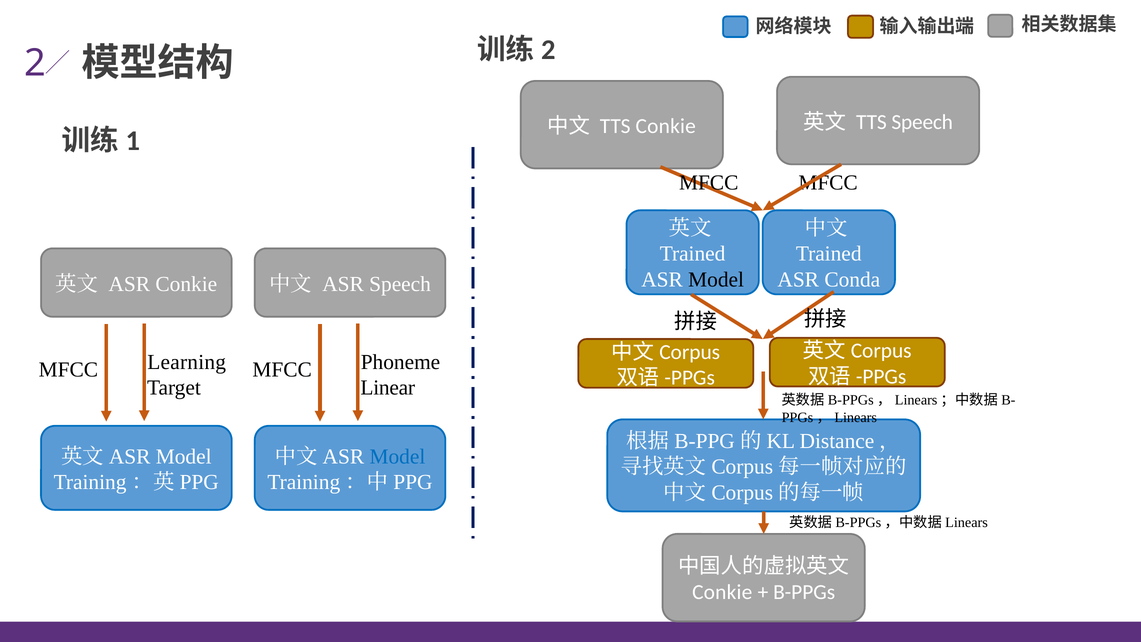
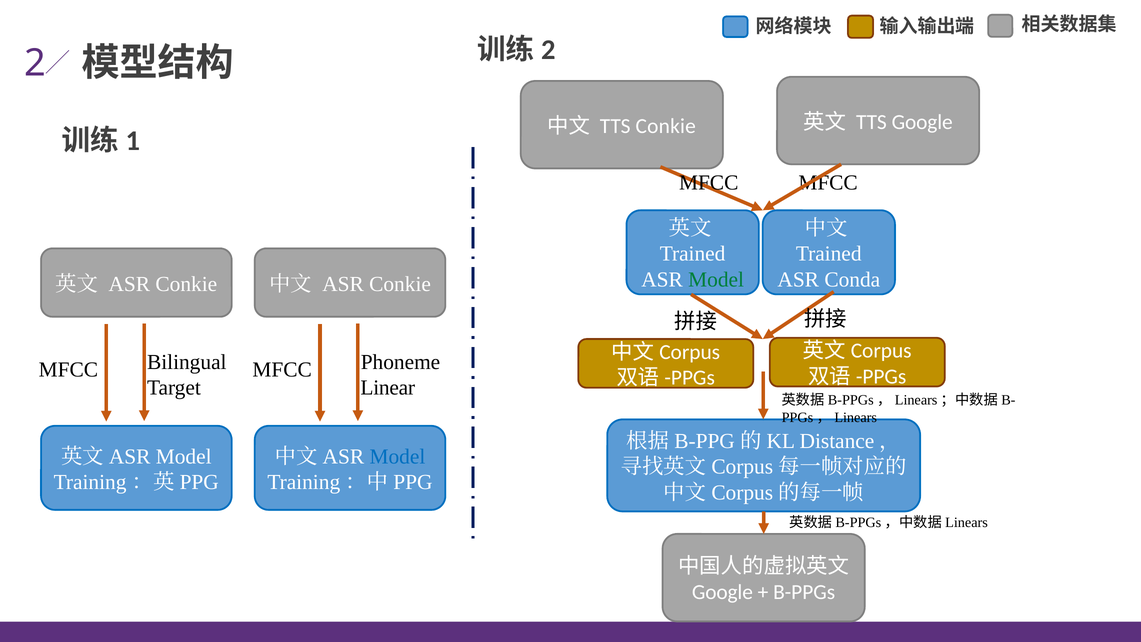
TTS Speech: Speech -> Google
Model at (716, 279) colour: black -> green
Speech at (400, 284): Speech -> Conkie
Learning: Learning -> Bilingual
Conkie at (722, 592): Conkie -> Google
